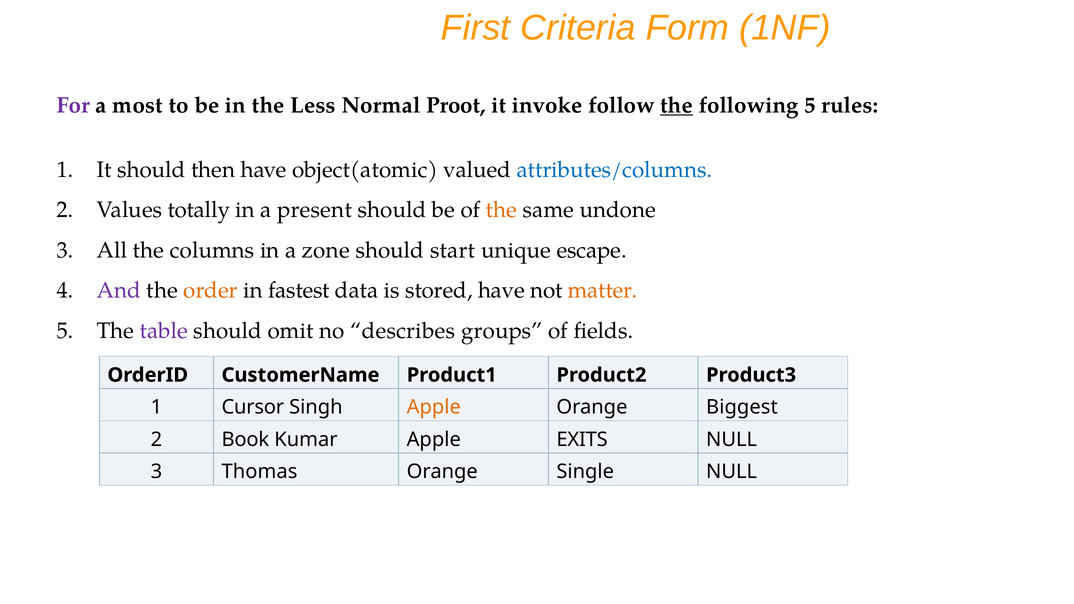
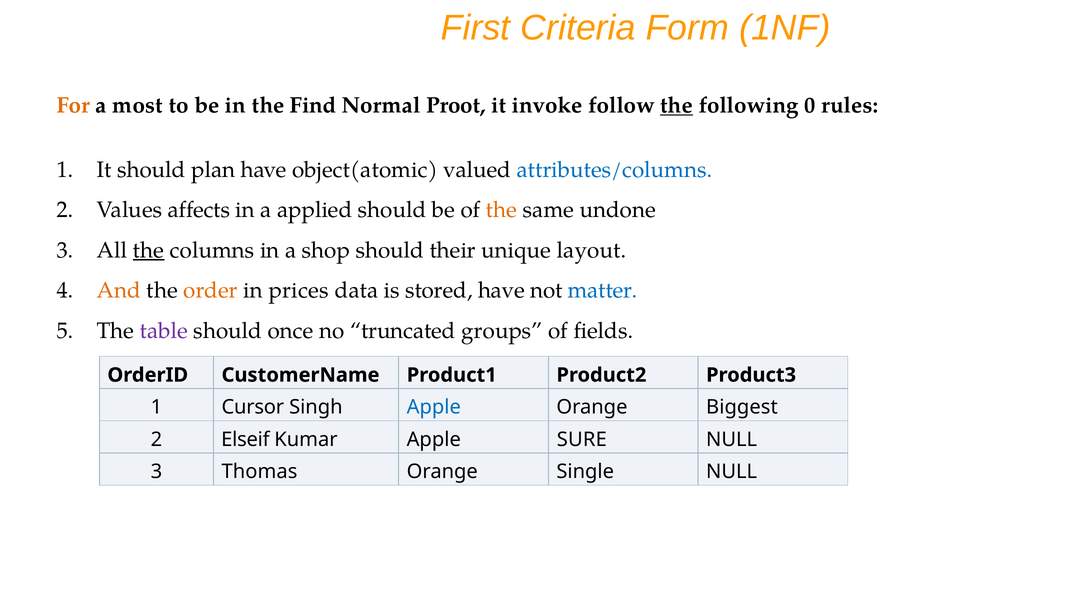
For colour: purple -> orange
Less: Less -> Find
following 5: 5 -> 0
then: then -> plan
totally: totally -> affects
present: present -> applied
the at (148, 250) underline: none -> present
zone: zone -> shop
start: start -> their
escape: escape -> layout
And colour: purple -> orange
fastest: fastest -> prices
matter colour: orange -> blue
omit: omit -> once
describes: describes -> truncated
Apple at (434, 407) colour: orange -> blue
Book: Book -> Elseif
EXITS: EXITS -> SURE
